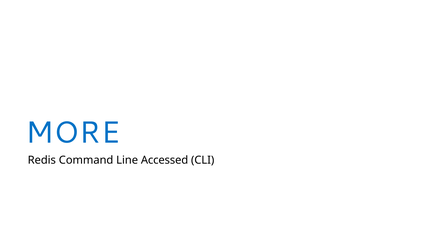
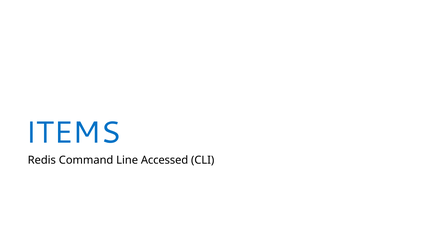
MORE: MORE -> ITEMS
